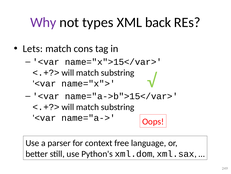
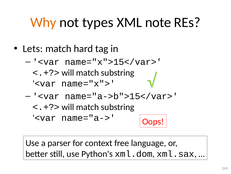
Why colour: purple -> orange
back: back -> note
cons: cons -> hard
